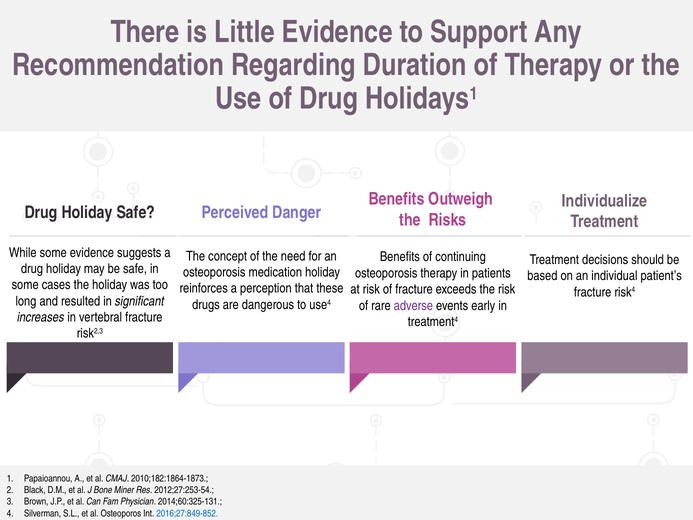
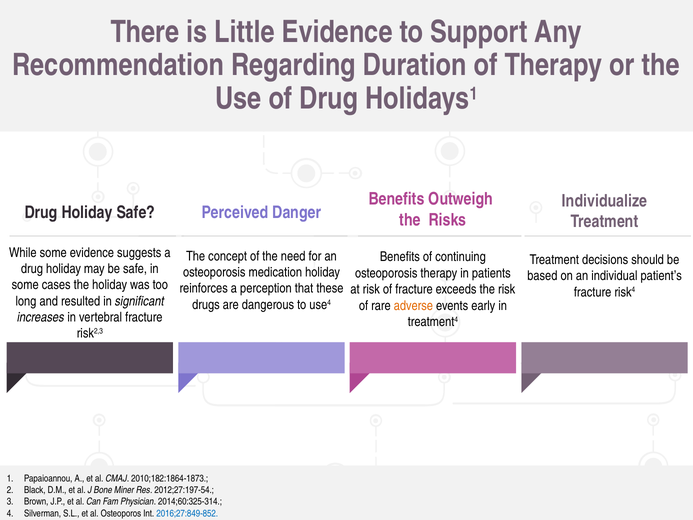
adverse colour: purple -> orange
2012;27:253-54: 2012;27:253-54 -> 2012;27:197-54
2014;60:325-131: 2014;60:325-131 -> 2014;60:325-314
